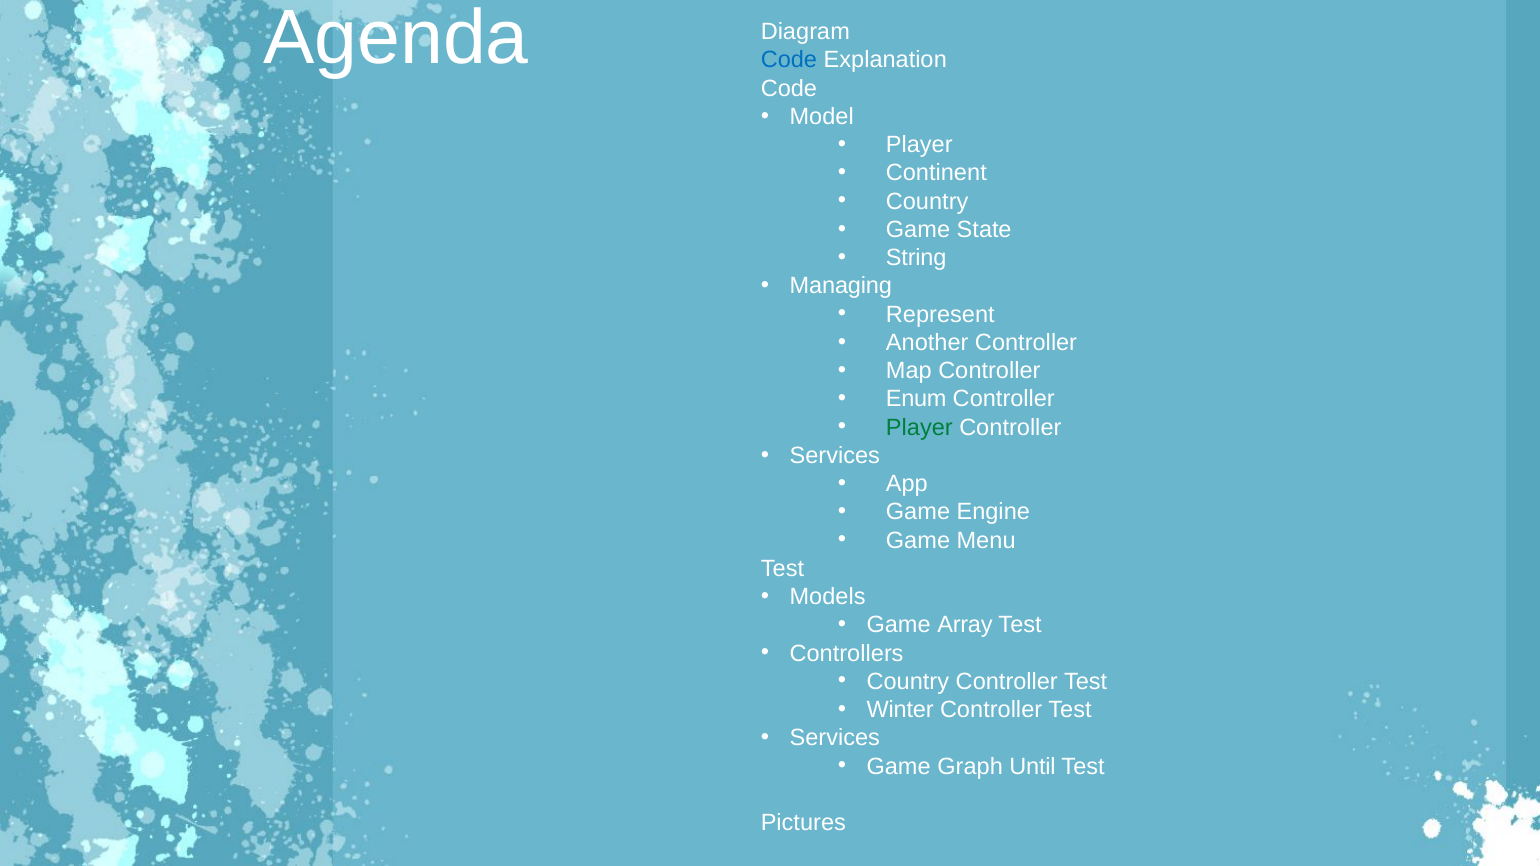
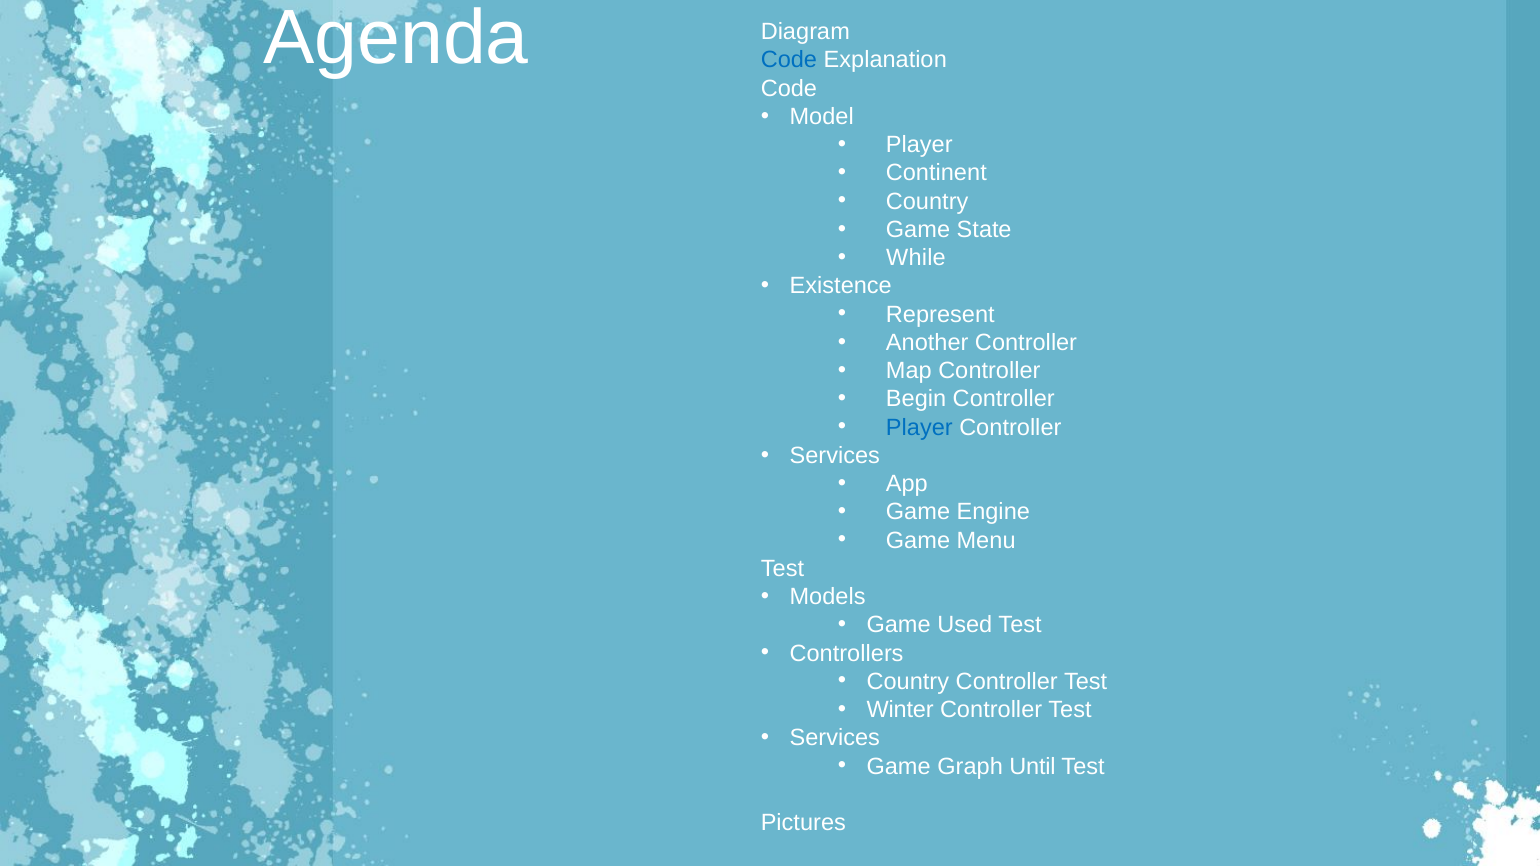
String: String -> While
Managing: Managing -> Existence
Enum: Enum -> Begin
Player at (919, 427) colour: green -> blue
Array: Array -> Used
